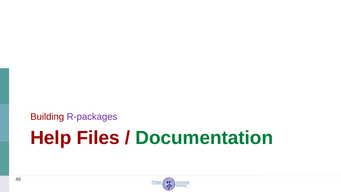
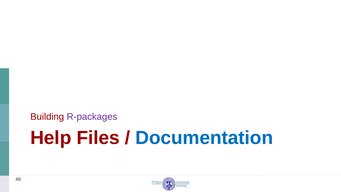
Documentation colour: green -> blue
